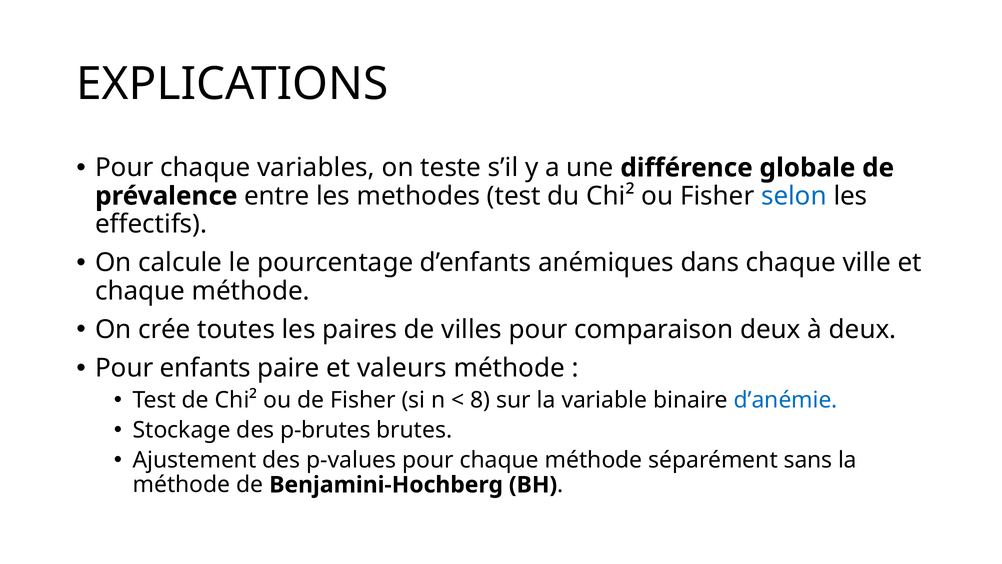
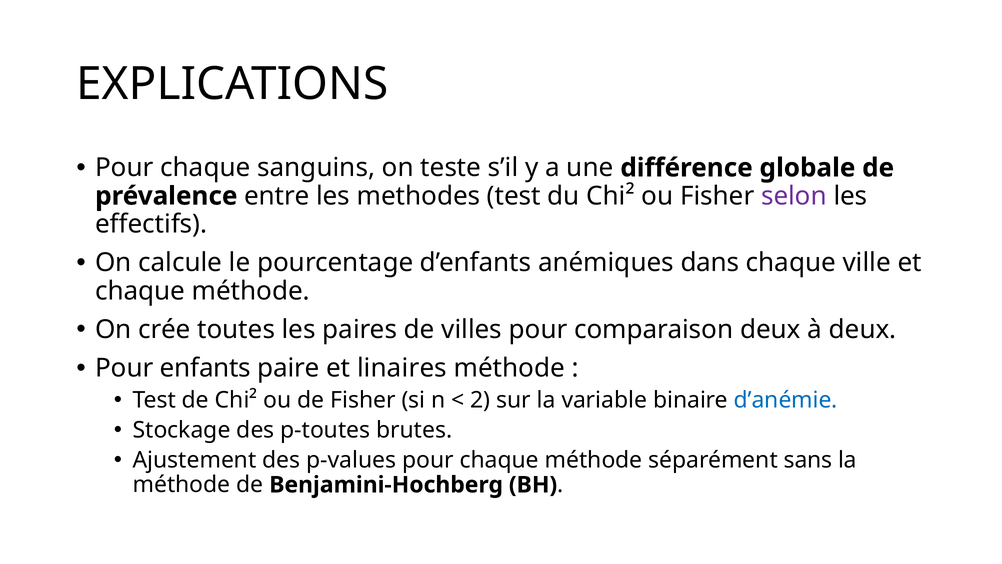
variables: variables -> sanguins
selon colour: blue -> purple
valeurs: valeurs -> linaires
8: 8 -> 2
p-brutes: p-brutes -> p-toutes
